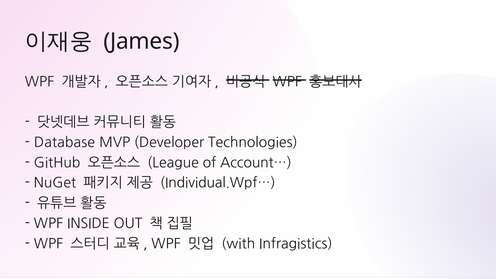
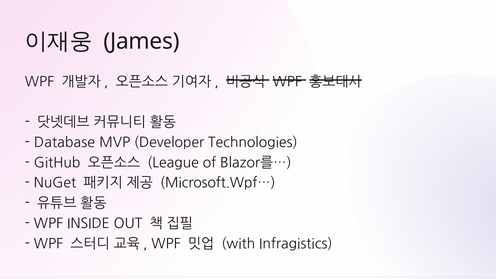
Account…: Account… -> Blazor를…
Individual.Wpf…: Individual.Wpf… -> Microsoft.Wpf…
